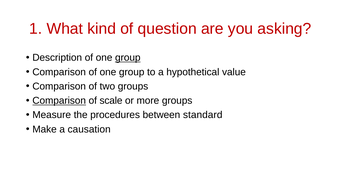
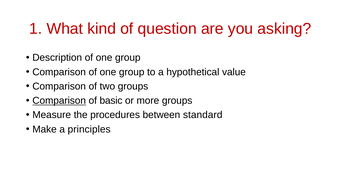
group at (128, 58) underline: present -> none
scale: scale -> basic
causation: causation -> principles
